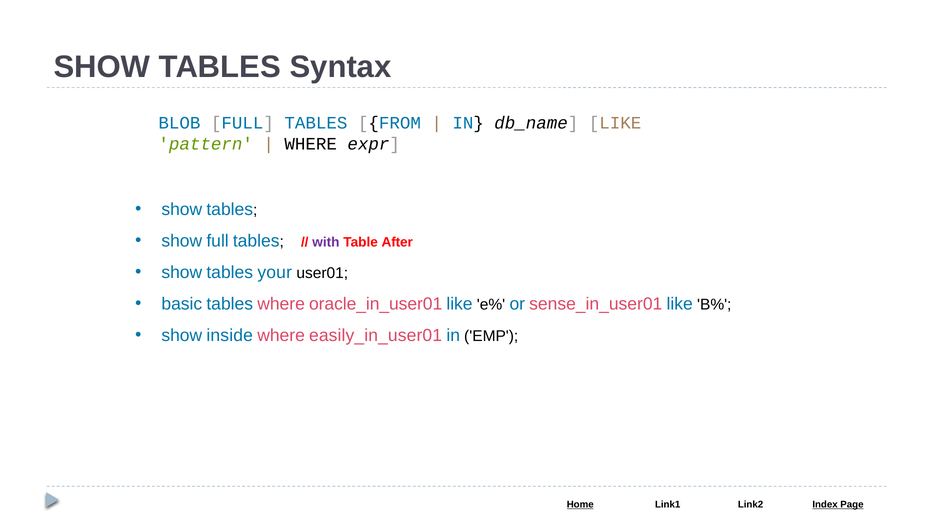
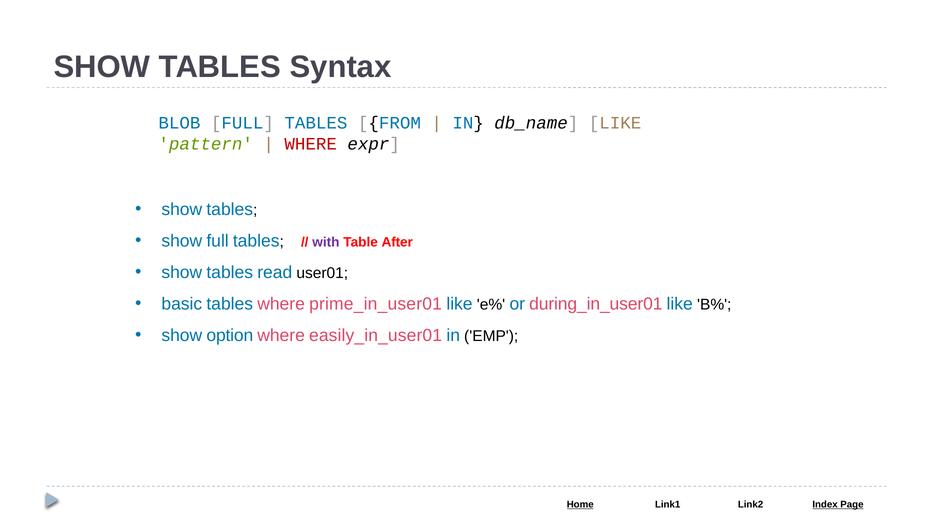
WHERE at (311, 144) colour: black -> red
your: your -> read
oracle_in_user01: oracle_in_user01 -> prime_in_user01
sense_in_user01: sense_in_user01 -> during_in_user01
inside: inside -> option
